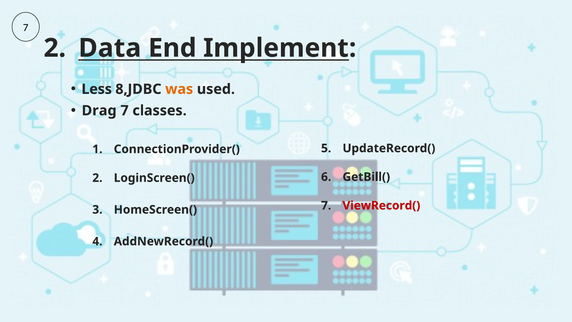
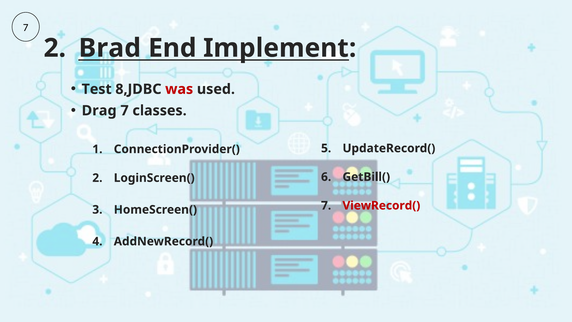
Data: Data -> Brad
Less: Less -> Test
was colour: orange -> red
